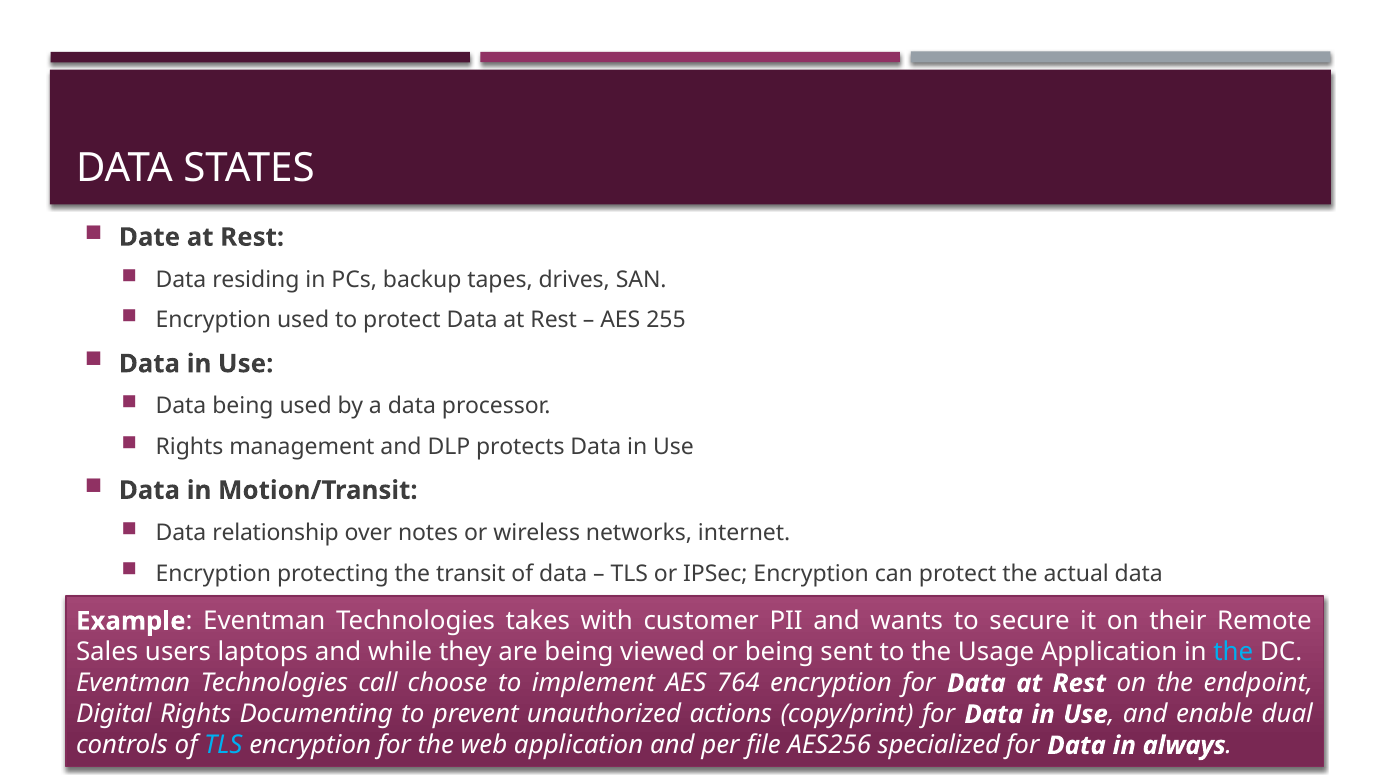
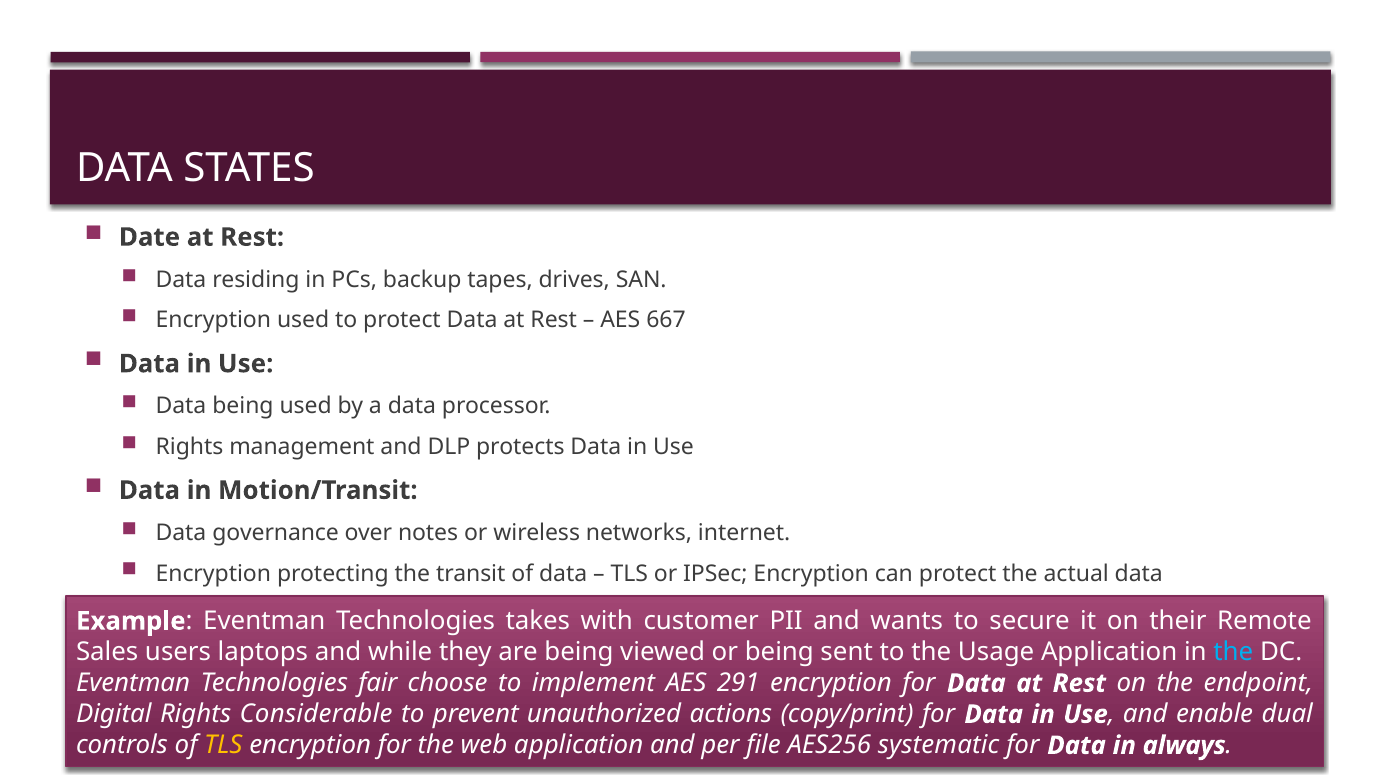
255: 255 -> 667
relationship: relationship -> governance
call: call -> fair
764: 764 -> 291
Documenting: Documenting -> Considerable
TLS at (223, 745) colour: light blue -> yellow
specialized: specialized -> systematic
